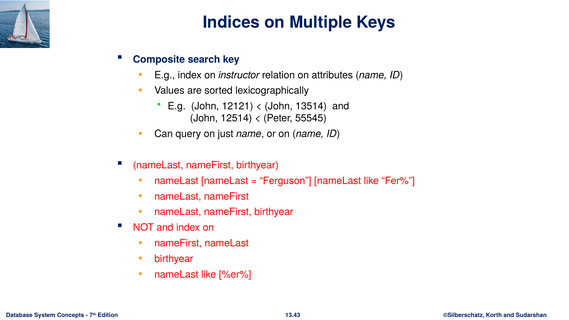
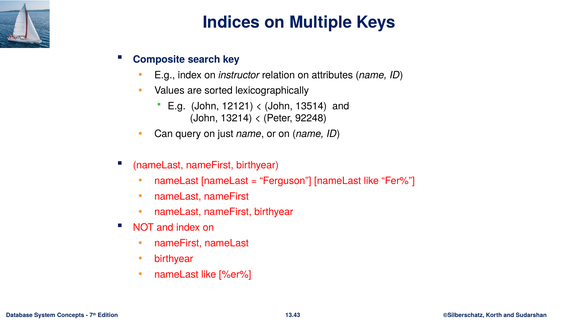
12514: 12514 -> 13214
55545: 55545 -> 92248
